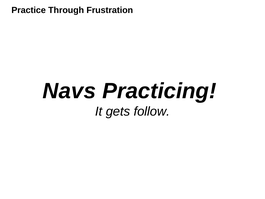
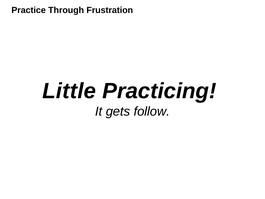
Navs: Navs -> Little
